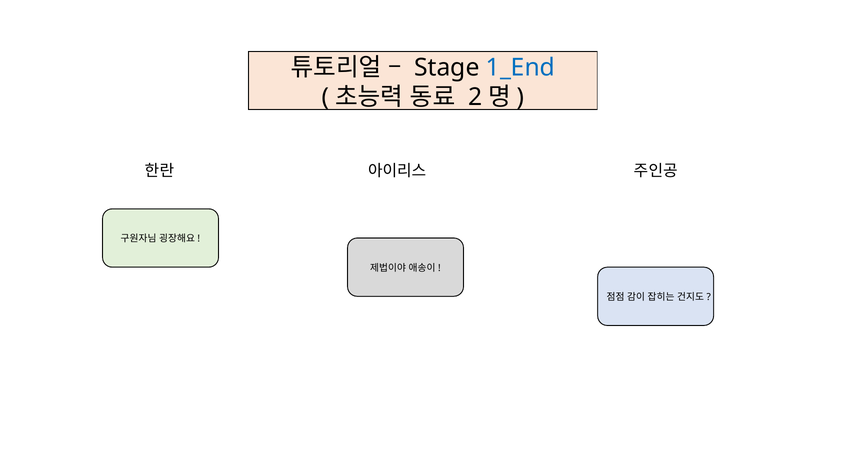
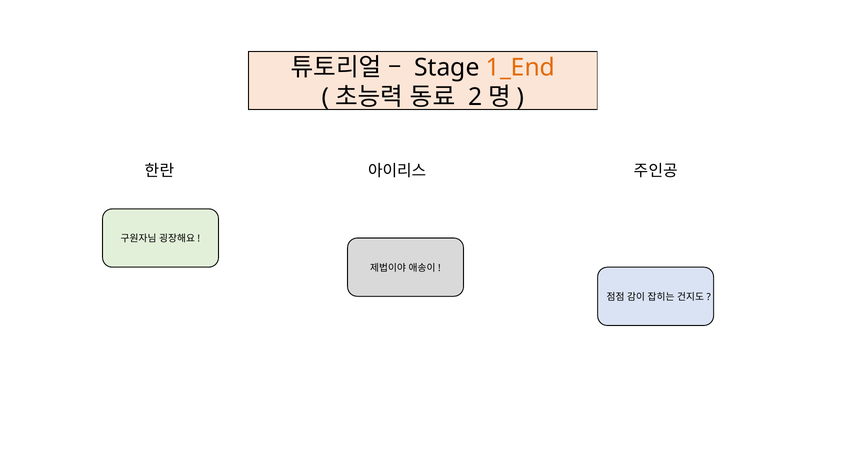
1_End colour: blue -> orange
